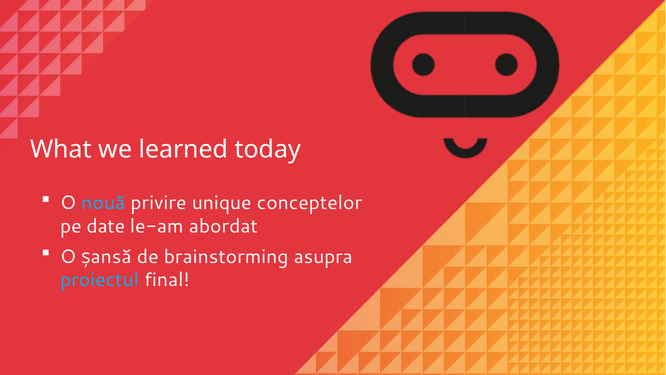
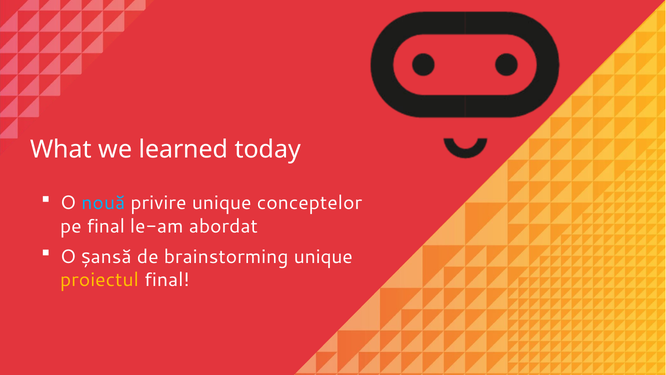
pe date: date -> final
brainstorming asupra: asupra -> unique
proiectul colour: light blue -> yellow
